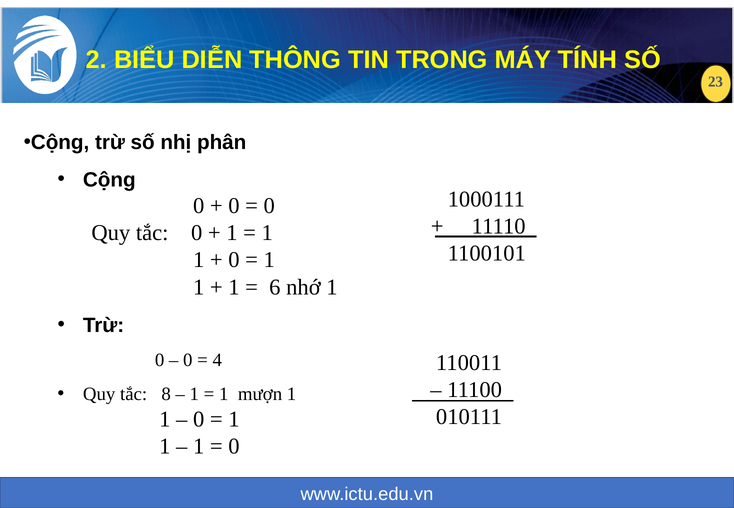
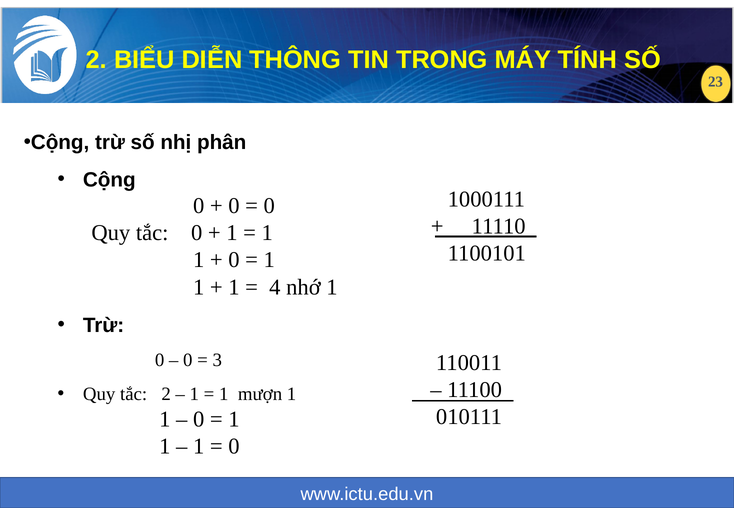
6: 6 -> 4
4: 4 -> 3
tắc 8: 8 -> 2
